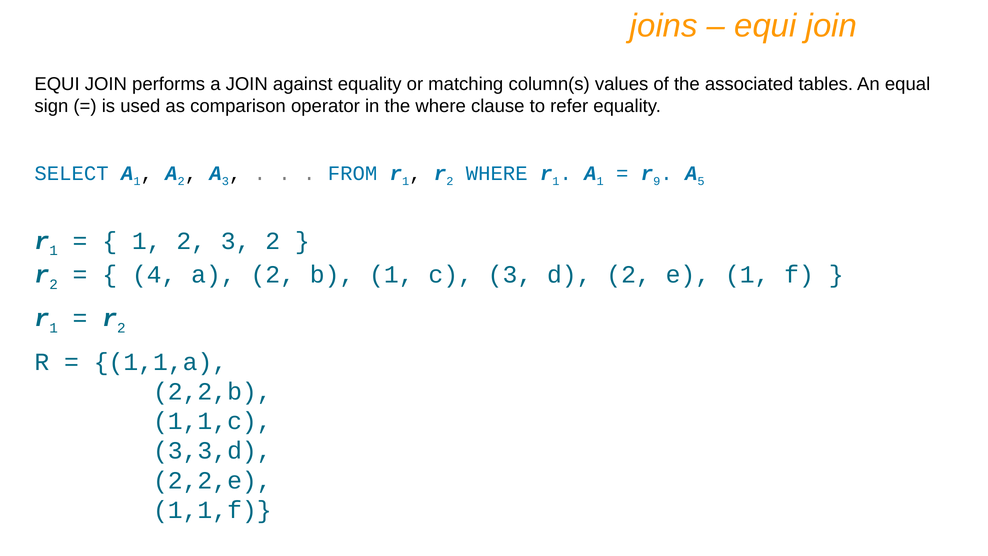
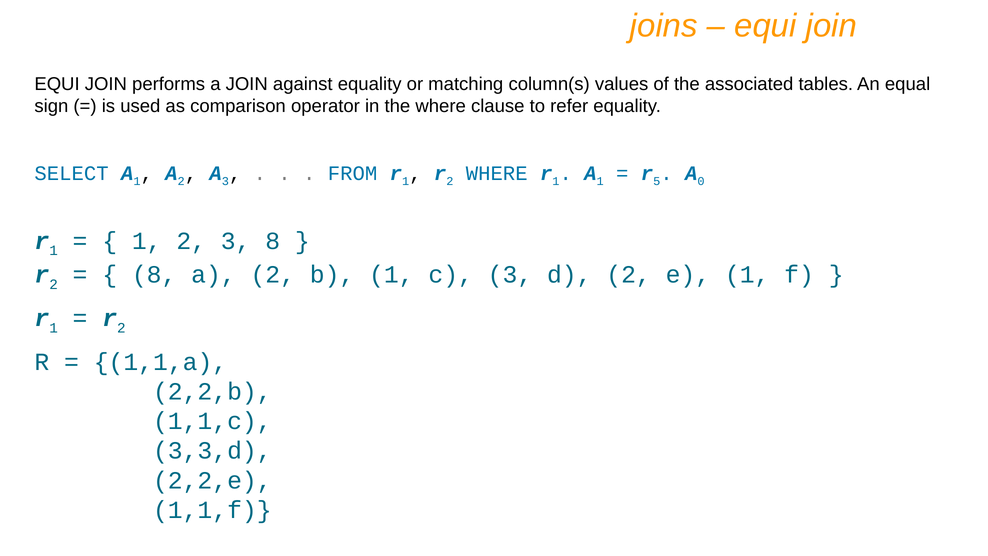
9: 9 -> 5
5: 5 -> 0
3 2: 2 -> 8
4 at (154, 275): 4 -> 8
